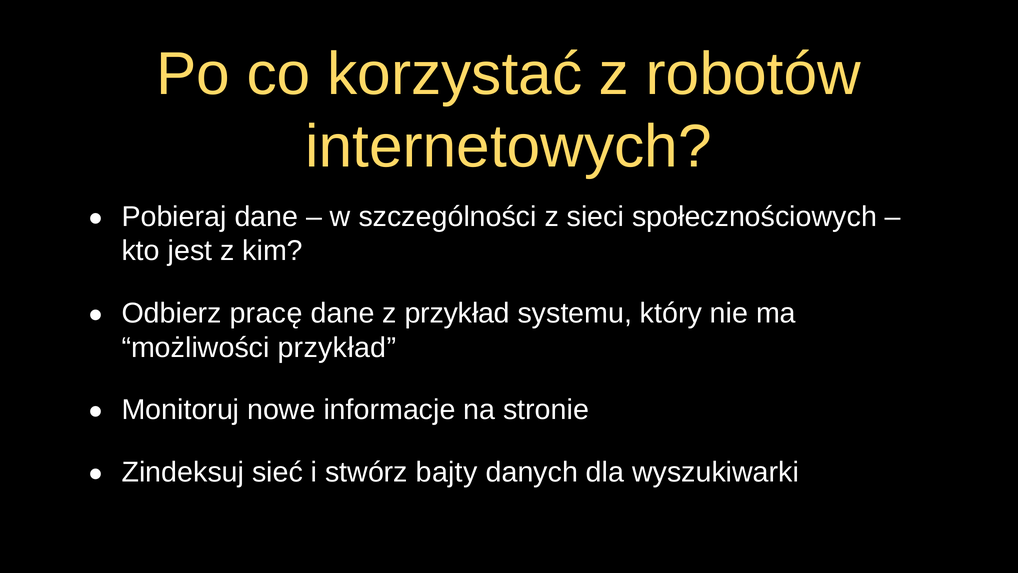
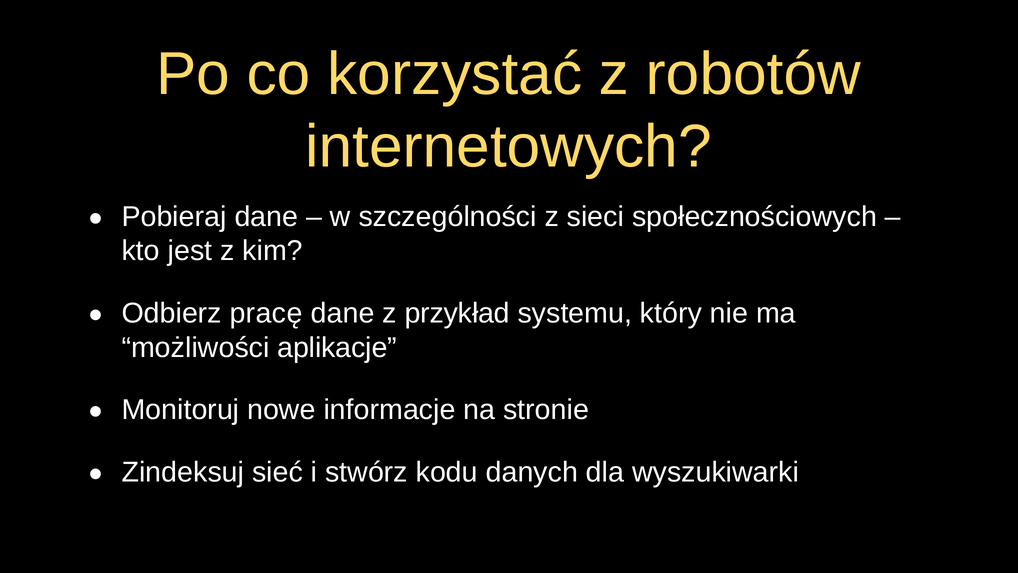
możliwości przykład: przykład -> aplikacje
bajty: bajty -> kodu
